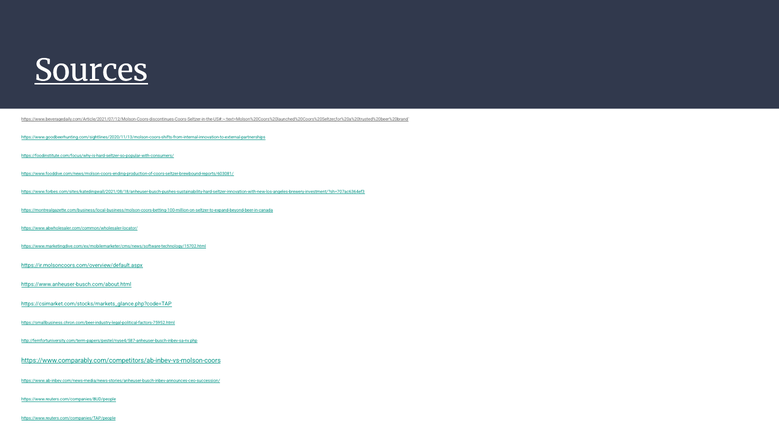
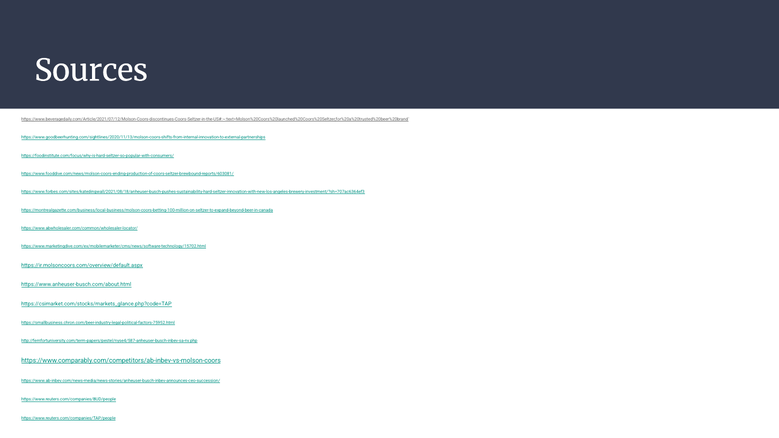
Sources underline: present -> none
